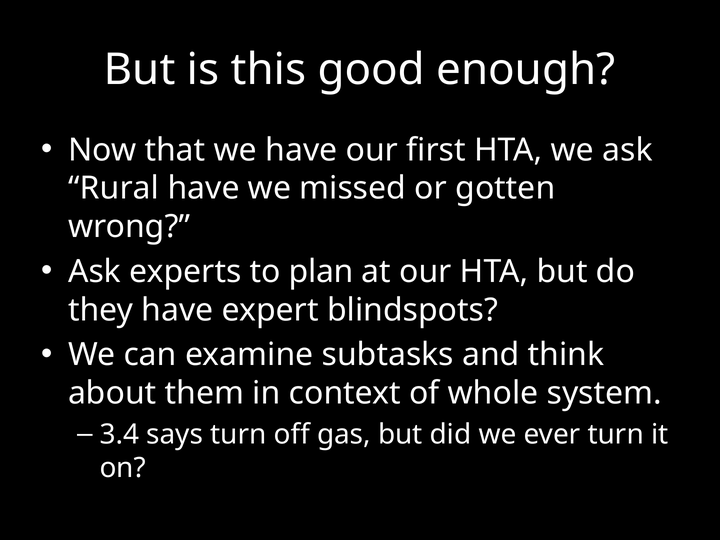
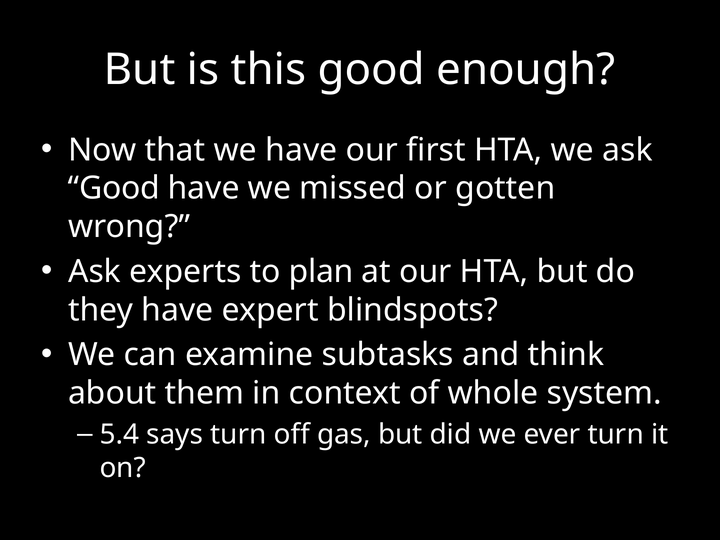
Rural at (114, 188): Rural -> Good
3.4: 3.4 -> 5.4
